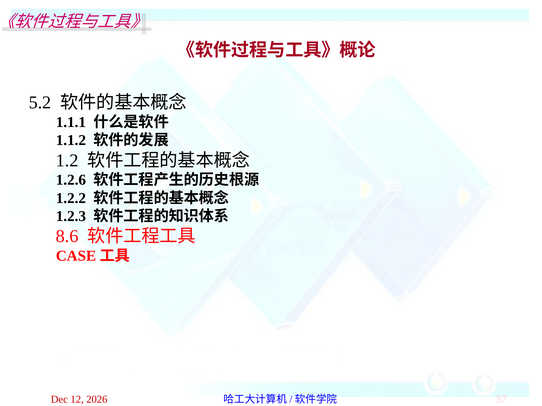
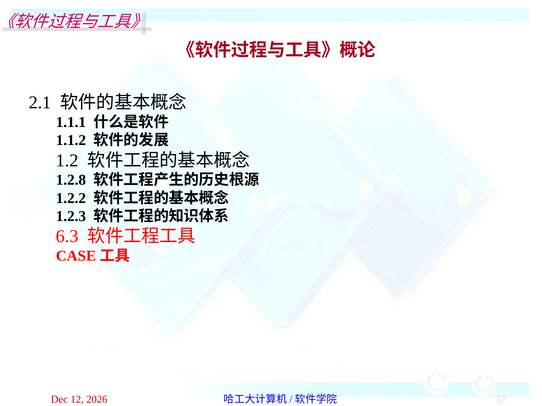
5.2: 5.2 -> 2.1
1.2.6: 1.2.6 -> 1.2.8
8.6: 8.6 -> 6.3
